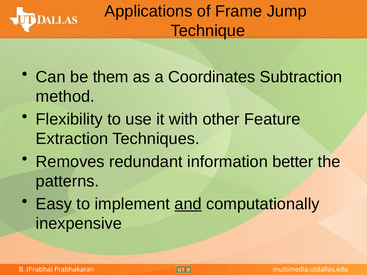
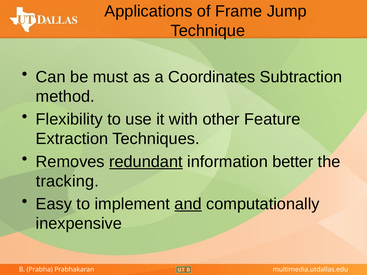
them: them -> must
redundant underline: none -> present
patterns: patterns -> tracking
